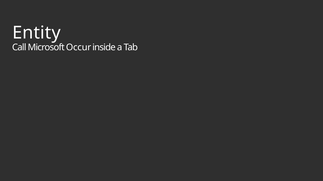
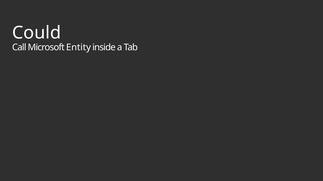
Entity: Entity -> Could
Occur: Occur -> Entity
